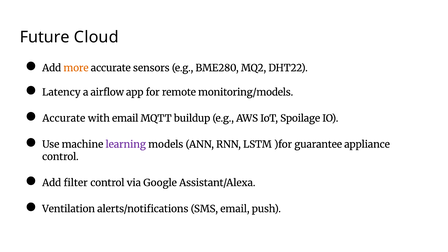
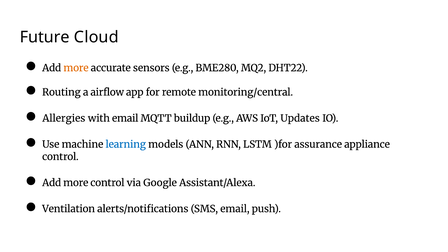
Latency: Latency -> Routing
monitoring/models: monitoring/models -> monitoring/central
Accurate at (64, 118): Accurate -> Allergies
Spoilage: Spoilage -> Updates
learning colour: purple -> blue
guarantee: guarantee -> assurance
filter at (76, 183): filter -> more
